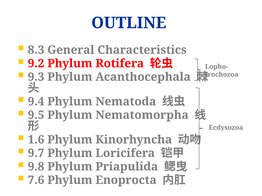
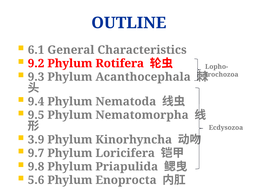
8.3: 8.3 -> 6.1
1.6: 1.6 -> 3.9
7.6: 7.6 -> 5.6
